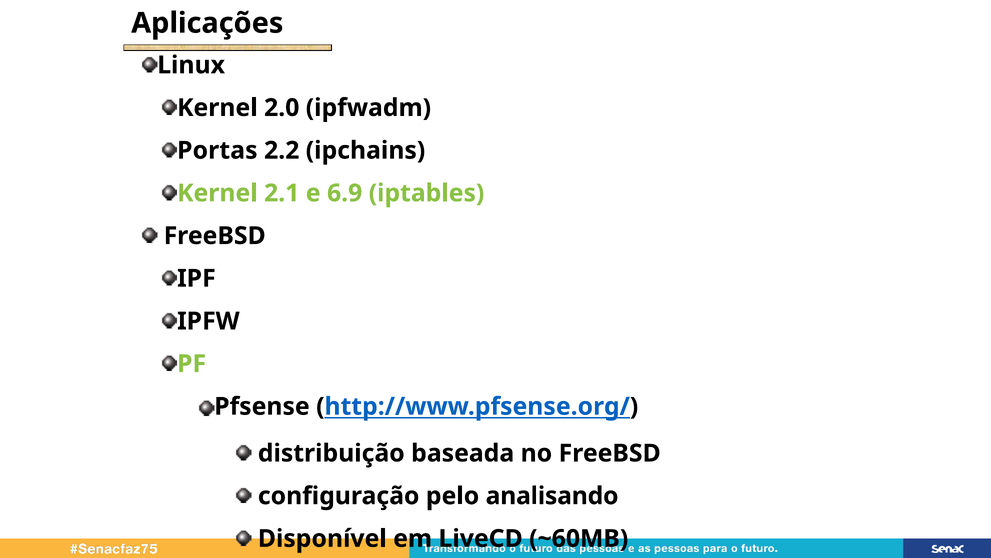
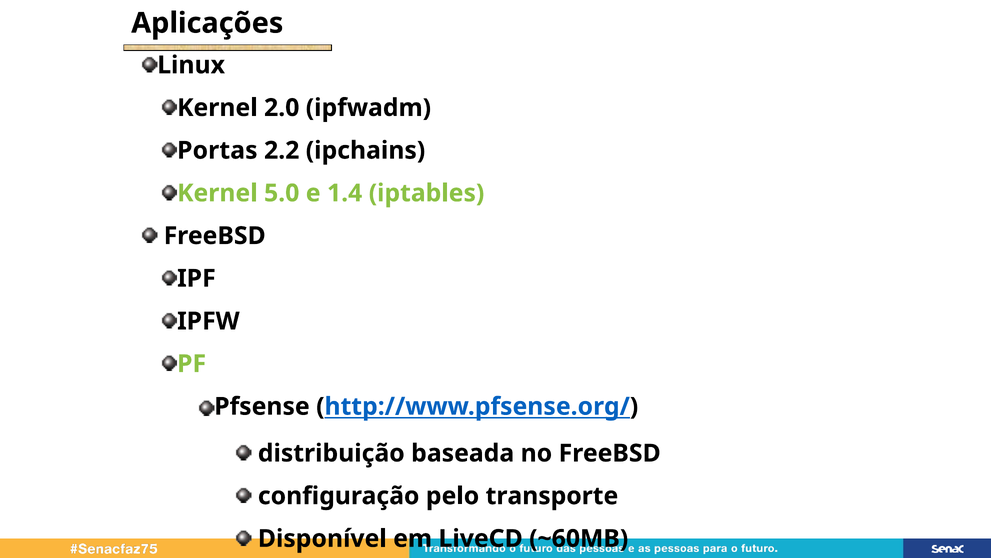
2.1: 2.1 -> 5.0
6.9: 6.9 -> 1.4
analisando: analisando -> transporte
